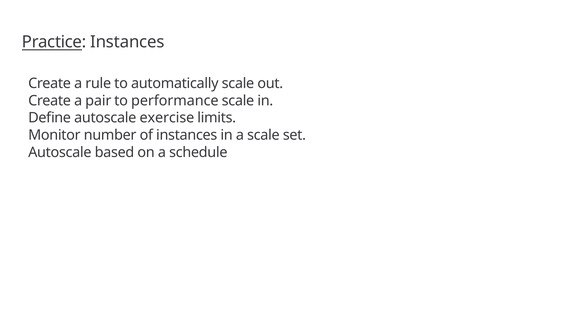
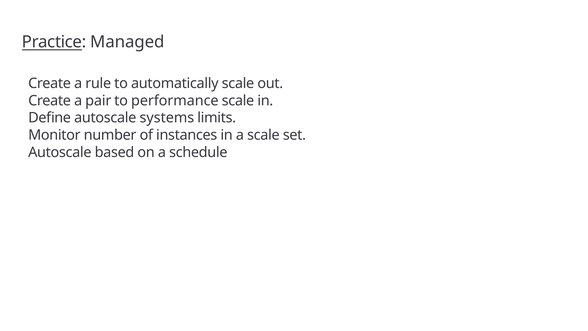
Practice Instances: Instances -> Managed
exercise: exercise -> systems
